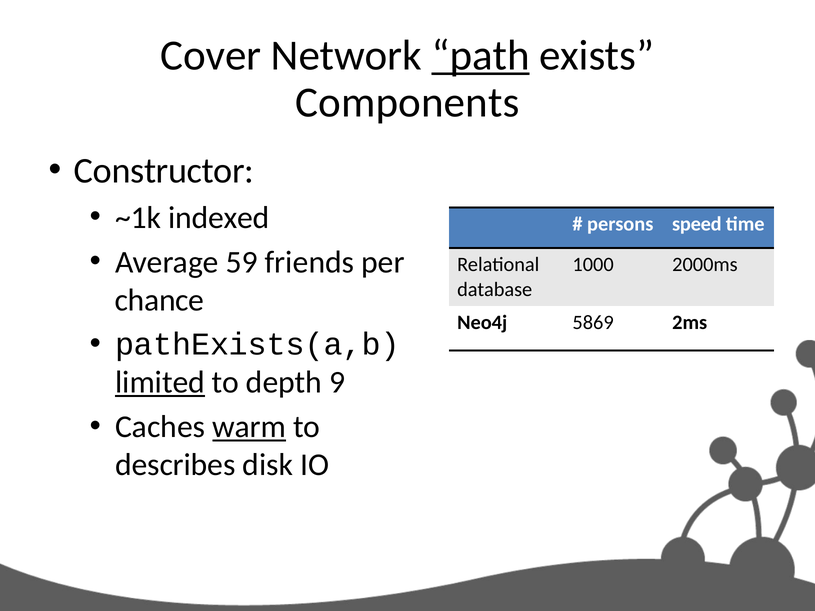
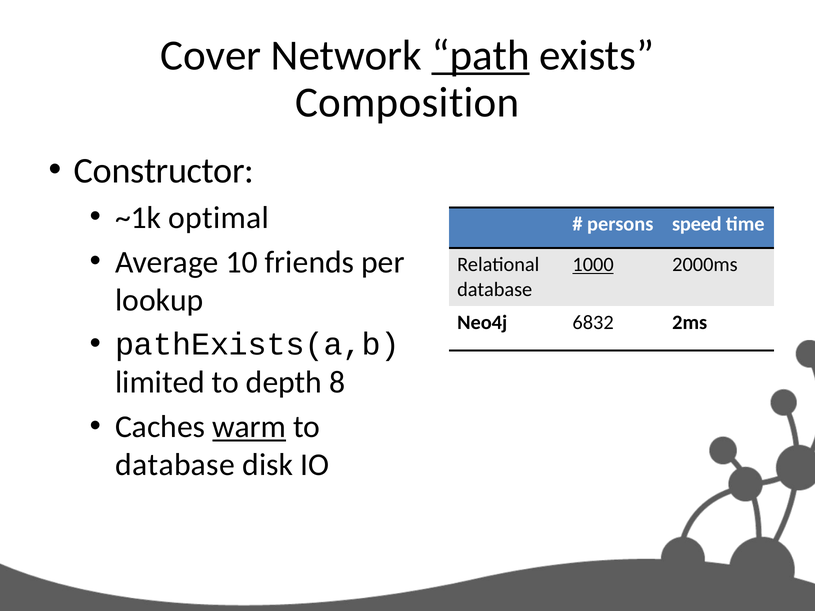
Components: Components -> Composition
indexed: indexed -> optimal
59: 59 -> 10
1000 underline: none -> present
chance: chance -> lookup
5869: 5869 -> 6832
limited underline: present -> none
9: 9 -> 8
describes at (175, 465): describes -> database
